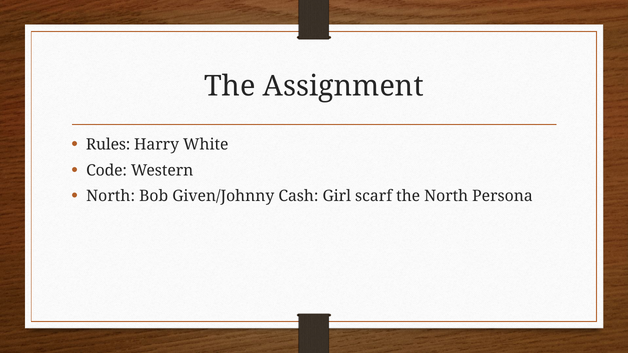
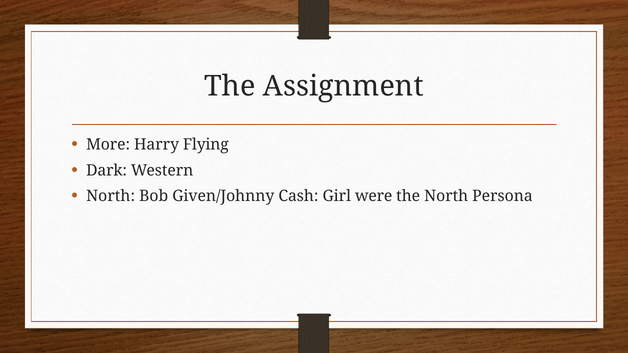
Rules: Rules -> More
White: White -> Flying
Code: Code -> Dark
scarf: scarf -> were
